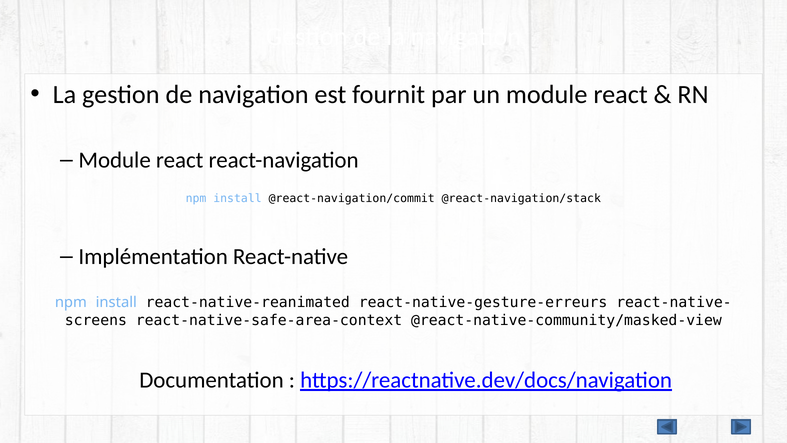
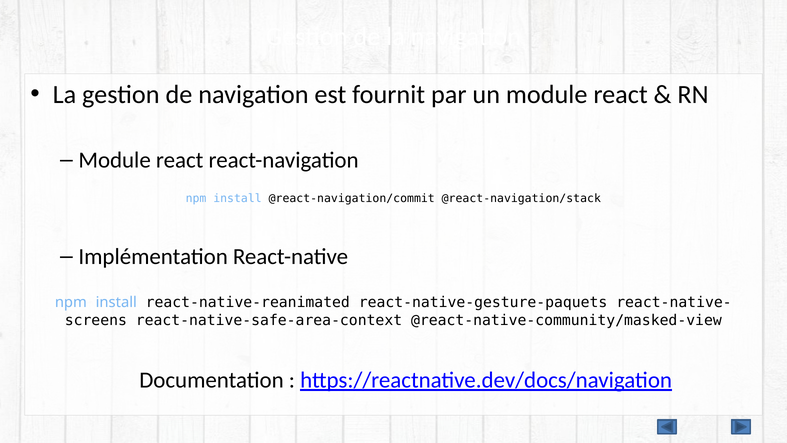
react-native-gesture-erreurs: react-native-gesture-erreurs -> react-native-gesture-paquets
